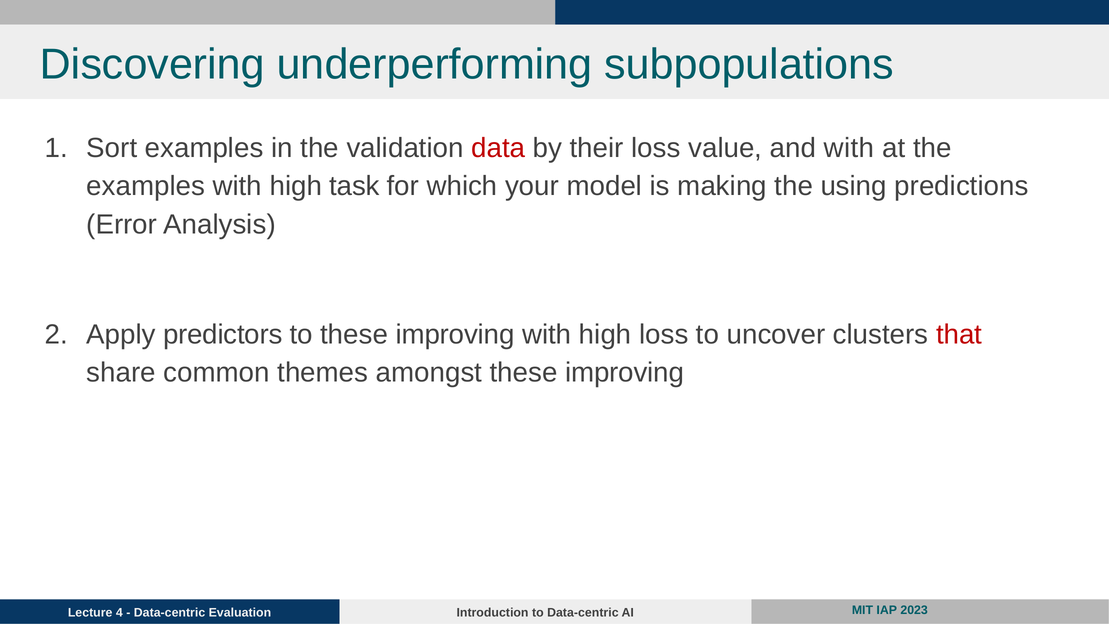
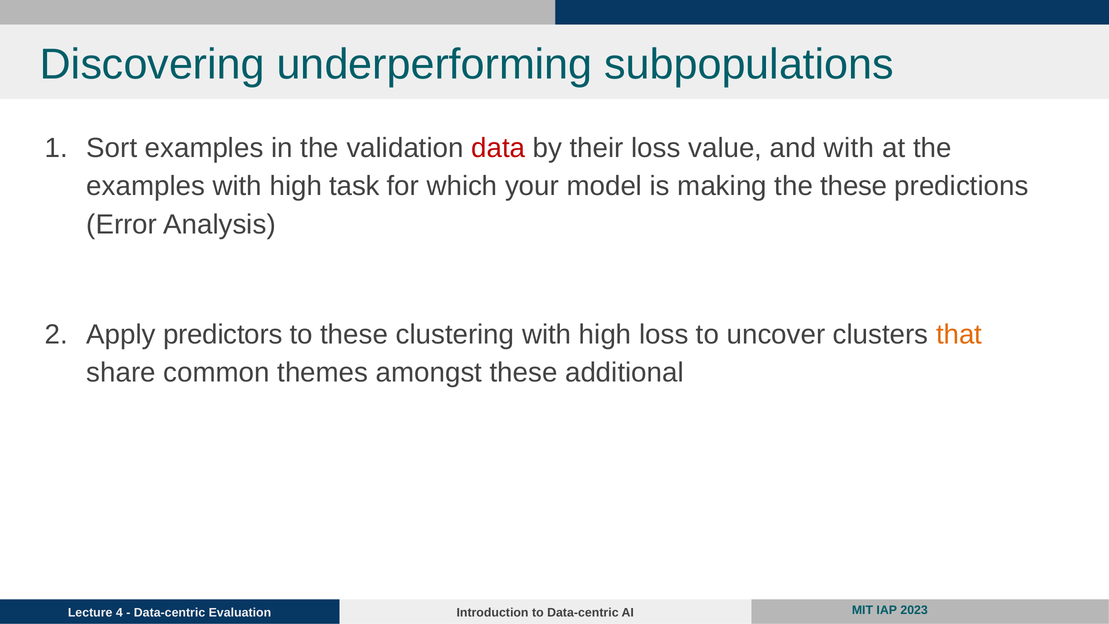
the using: using -> these
to these improving: improving -> clustering
that colour: red -> orange
amongst these improving: improving -> additional
